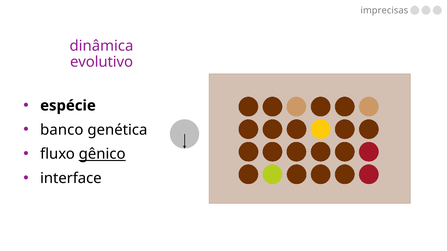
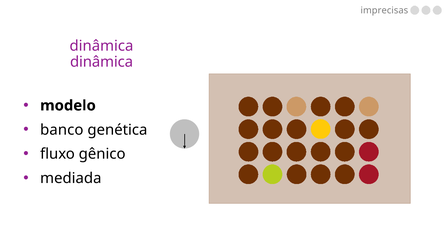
evolutivo at (102, 62): evolutivo -> dinâmica
espécie: espécie -> modelo
gênico underline: present -> none
interface: interface -> mediada
